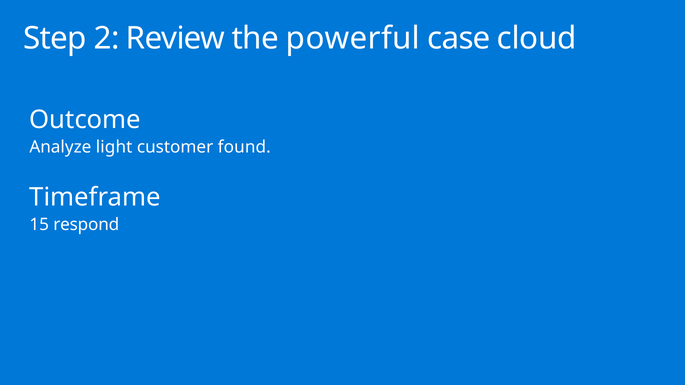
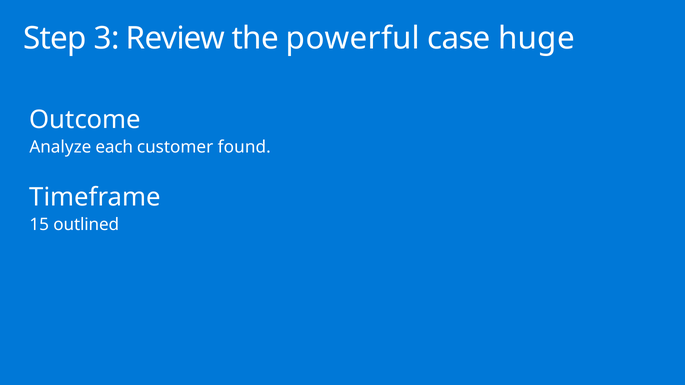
2: 2 -> 3
cloud: cloud -> huge
light: light -> each
respond: respond -> outlined
